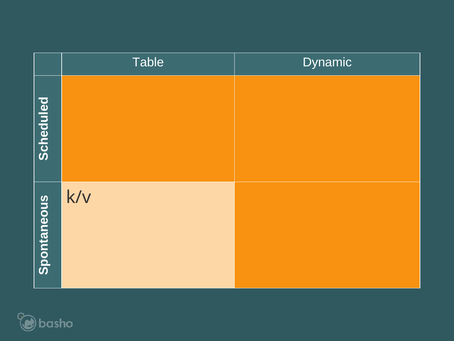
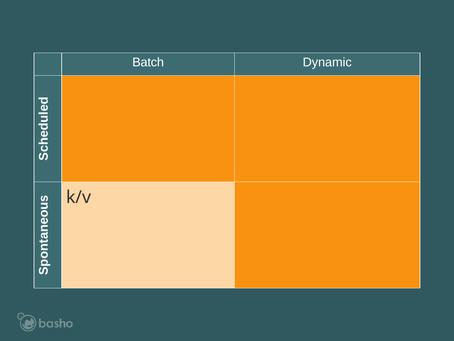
Table: Table -> Batch
